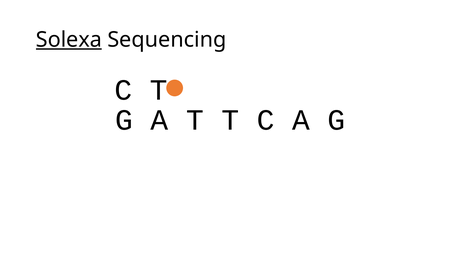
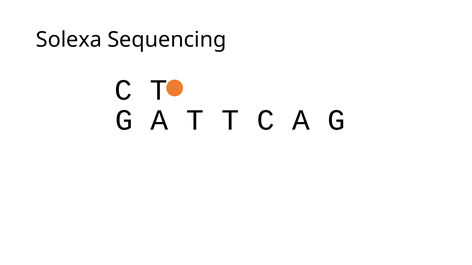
Solexa underline: present -> none
